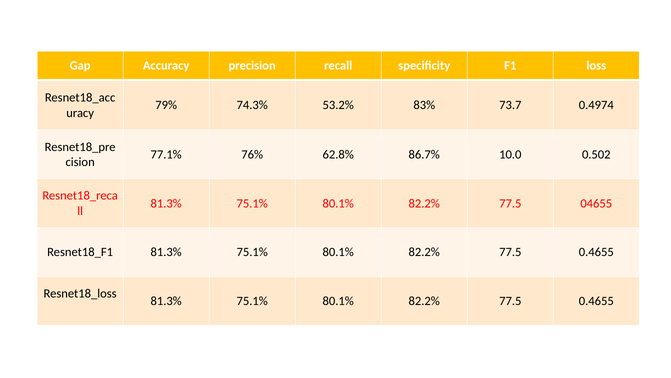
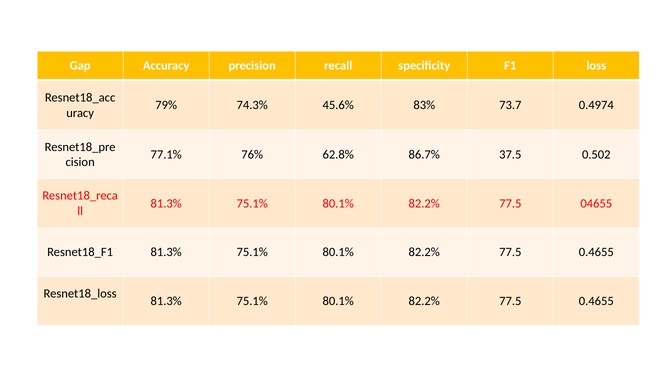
53.2%: 53.2% -> 45.6%
10.0: 10.0 -> 37.5
